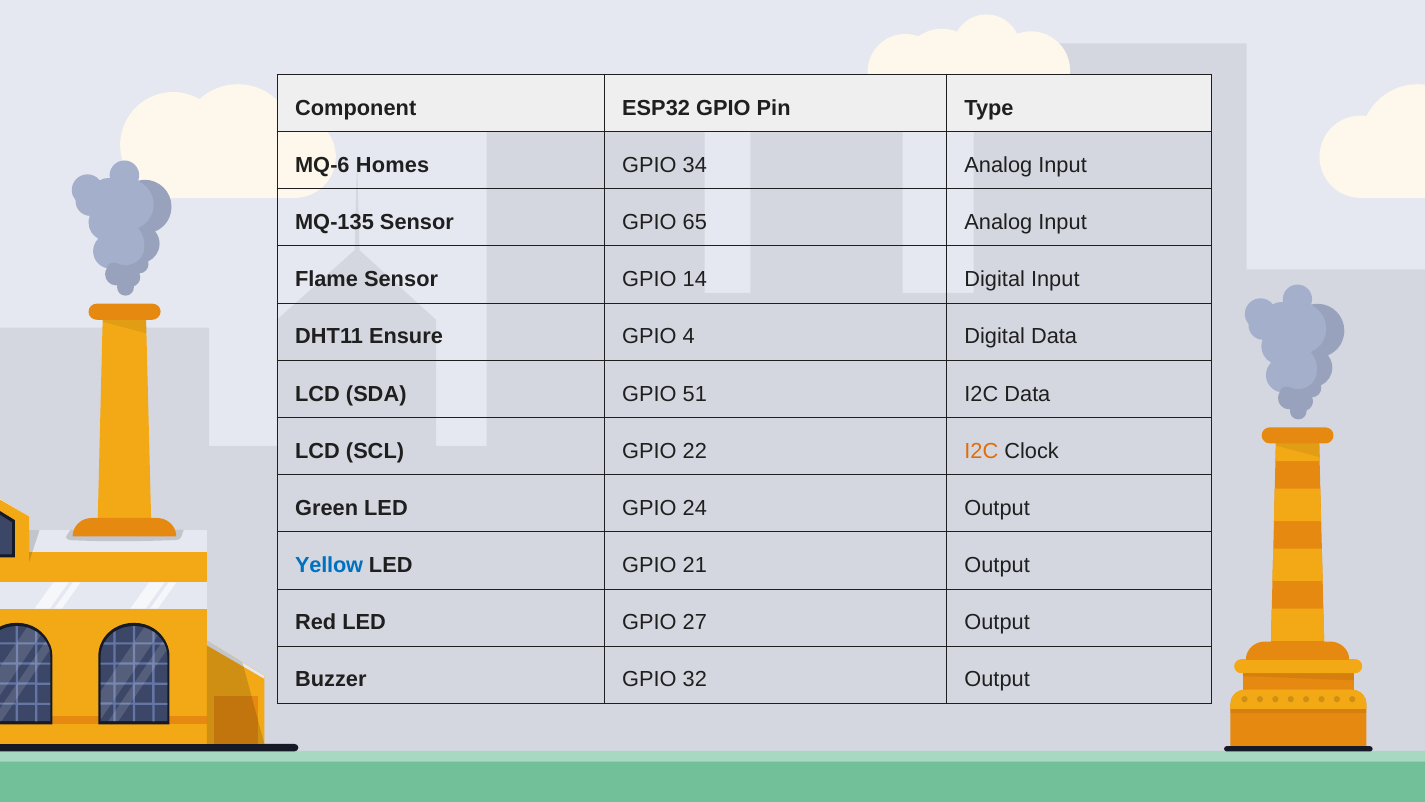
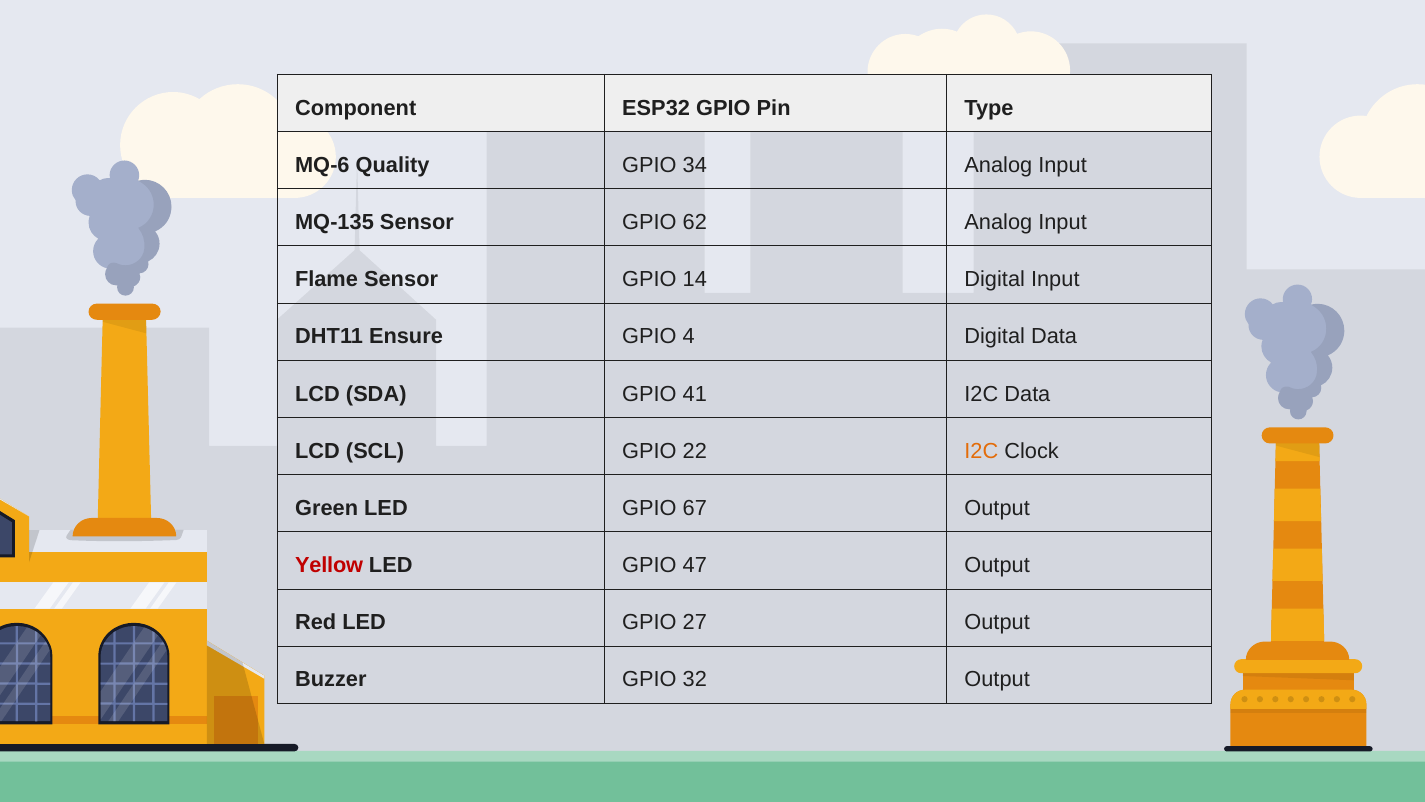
Homes: Homes -> Quality
65: 65 -> 62
51: 51 -> 41
24: 24 -> 67
Yellow colour: blue -> red
21: 21 -> 47
